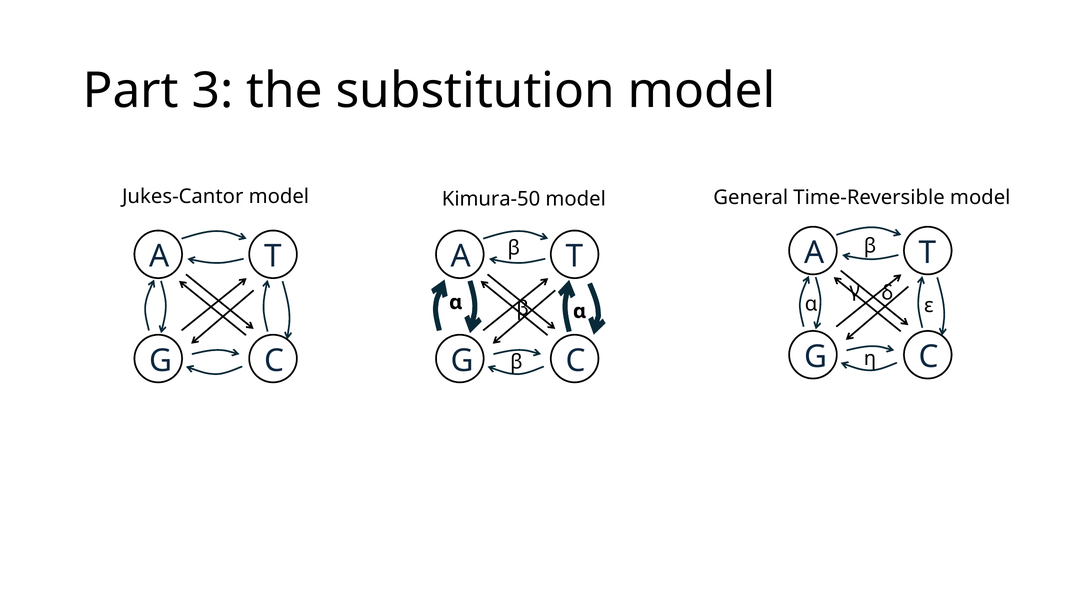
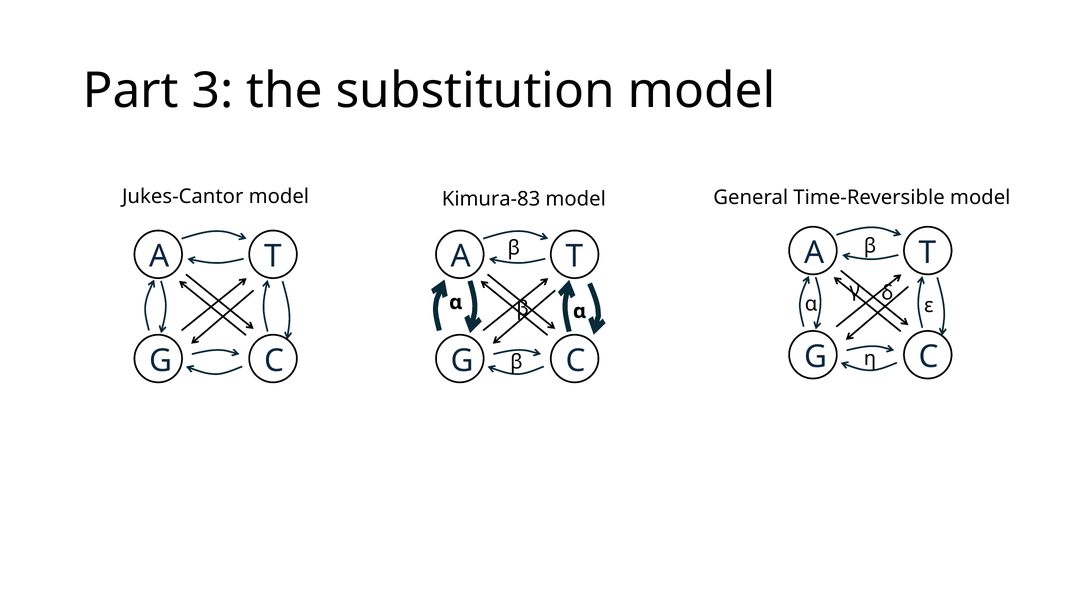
Kimura-50: Kimura-50 -> Kimura-83
